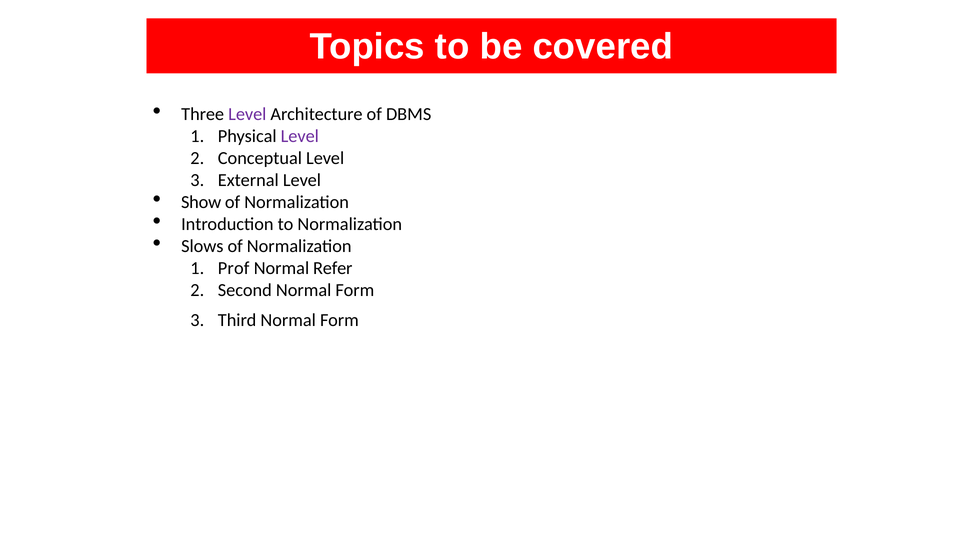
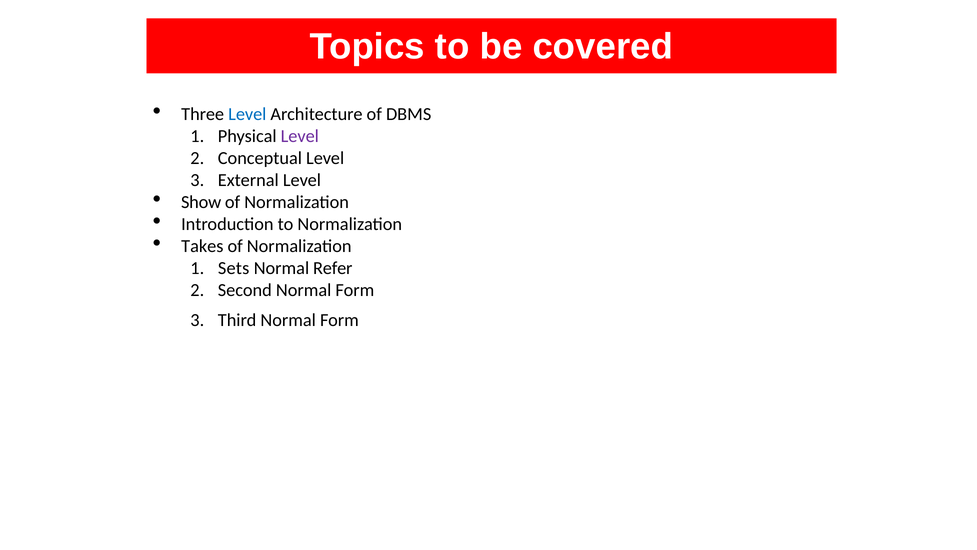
Level at (247, 114) colour: purple -> blue
Slows: Slows -> Takes
Prof: Prof -> Sets
